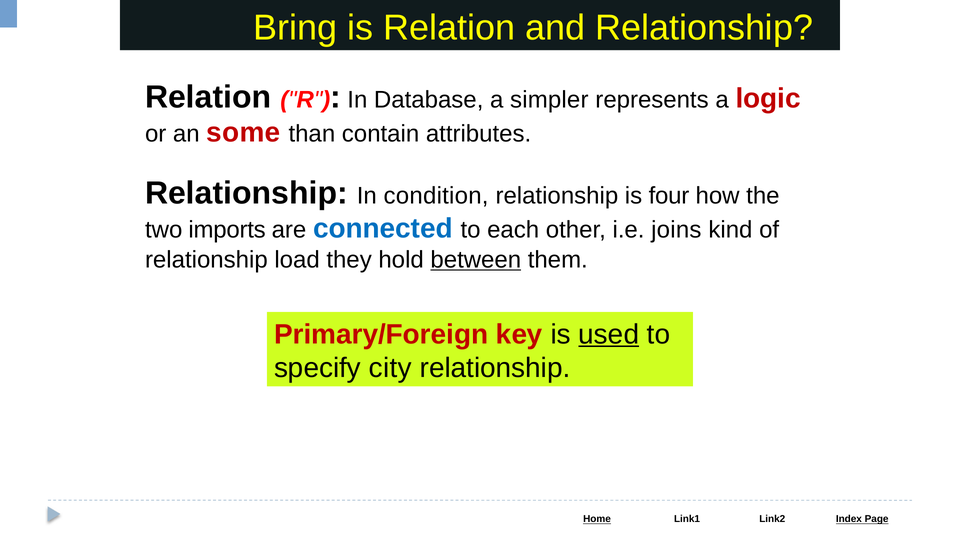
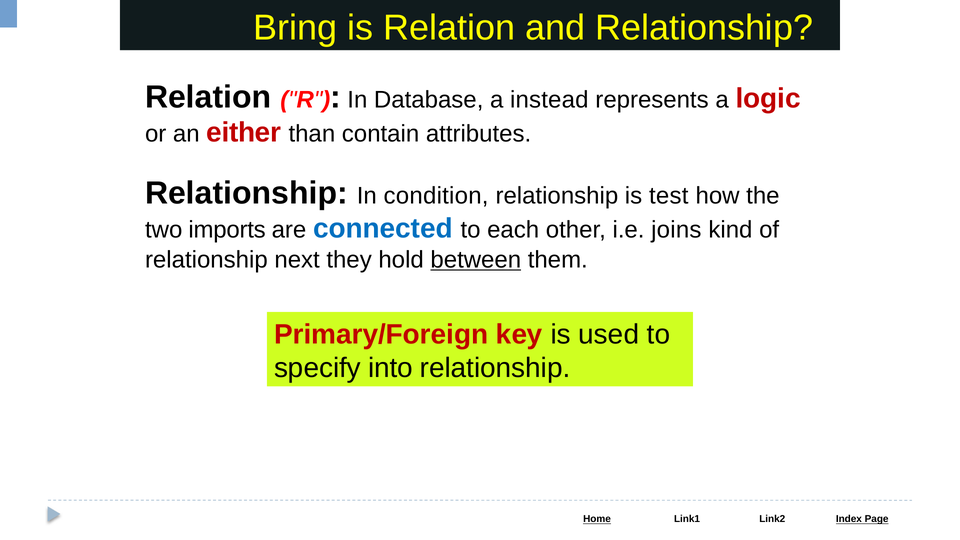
simpler: simpler -> instead
some: some -> either
four: four -> test
load: load -> next
used underline: present -> none
city: city -> into
